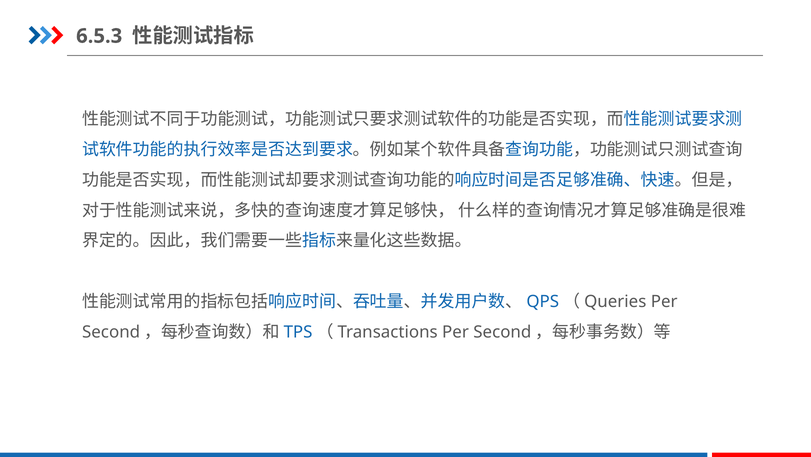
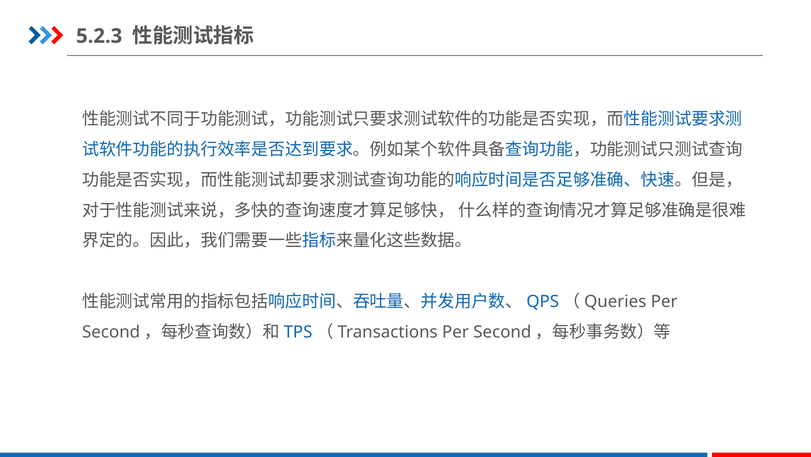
6.5.3: 6.5.3 -> 5.2.3
